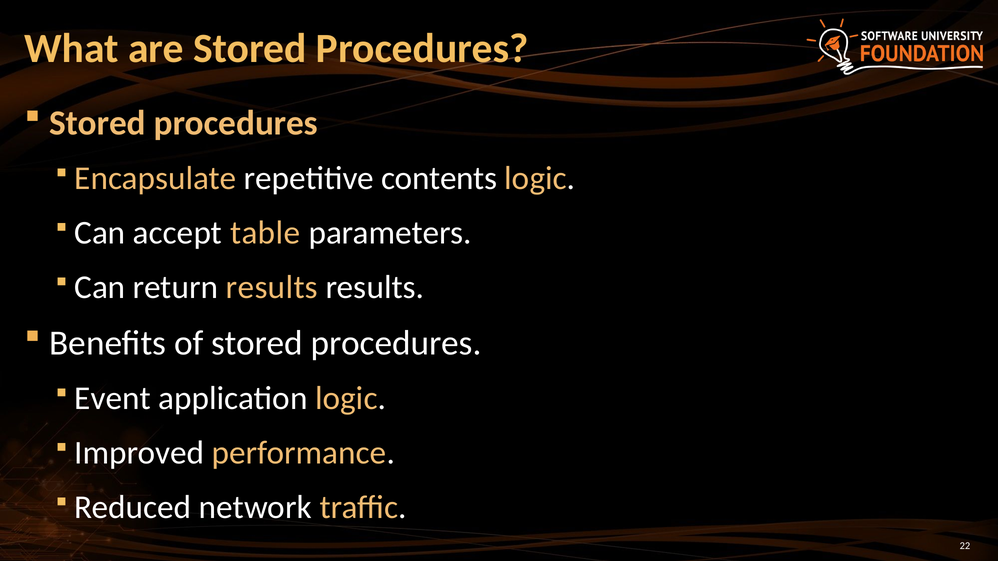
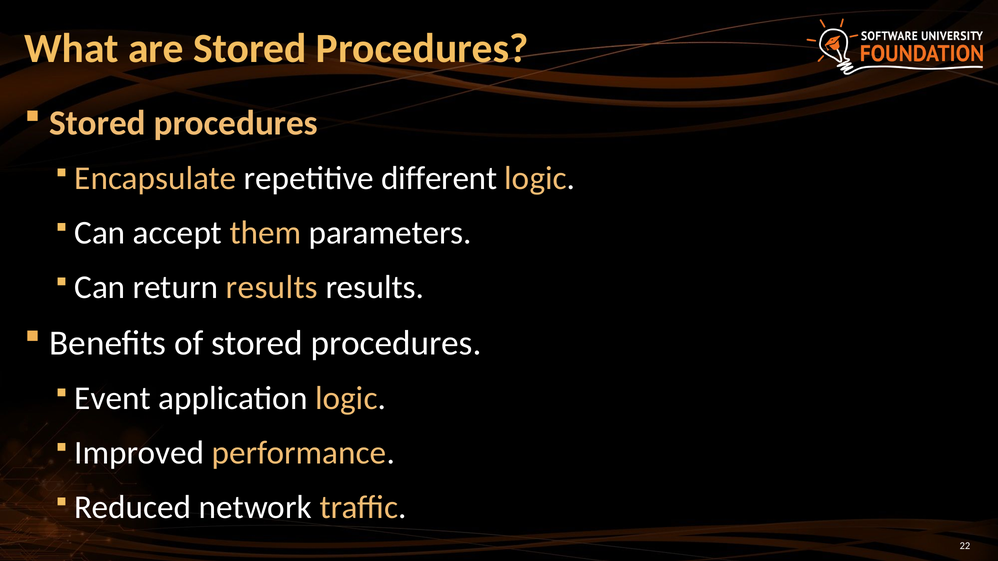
contents: contents -> different
table: table -> them
